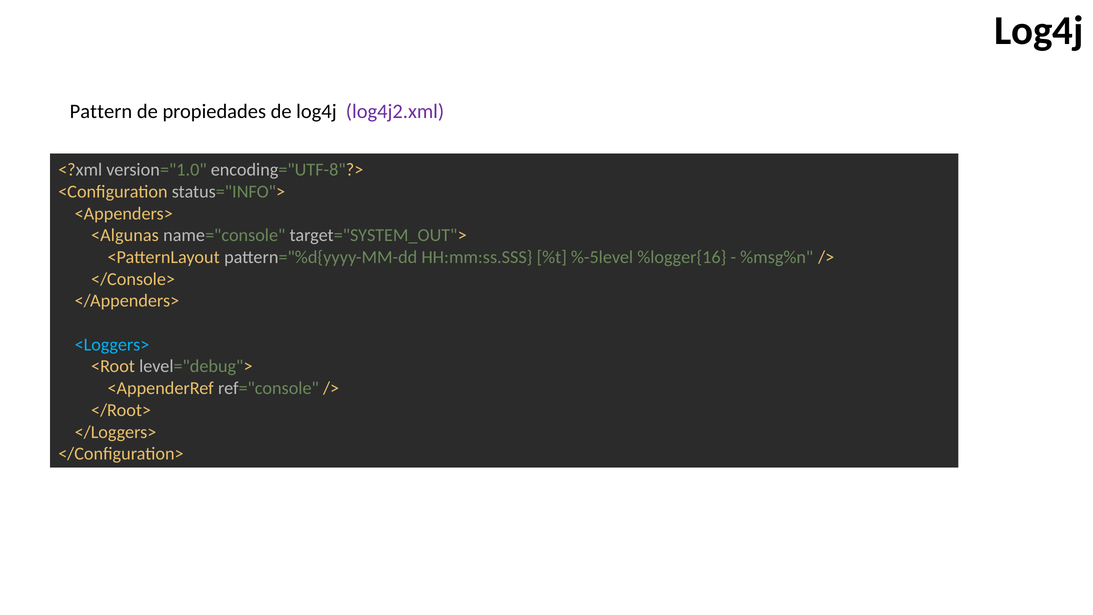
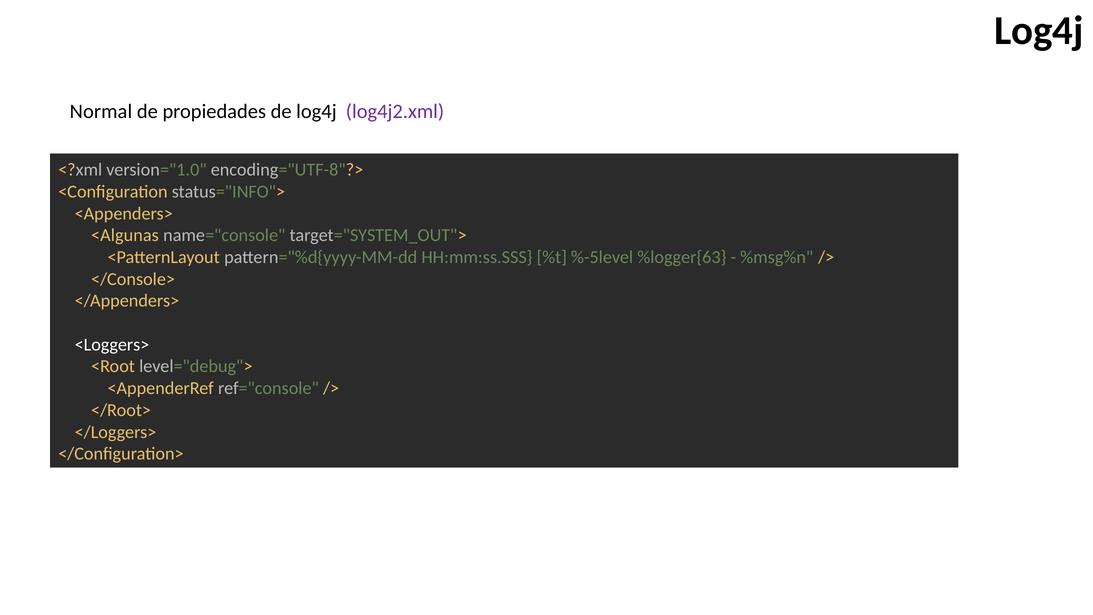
Pattern: Pattern -> Normal
%logger{16: %logger{16 -> %logger{63
<Loggers> colour: light blue -> white
